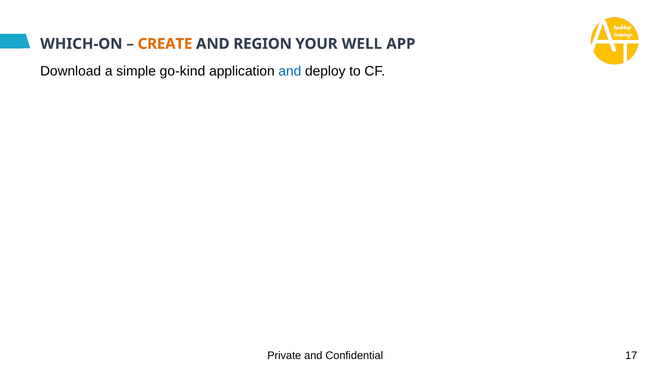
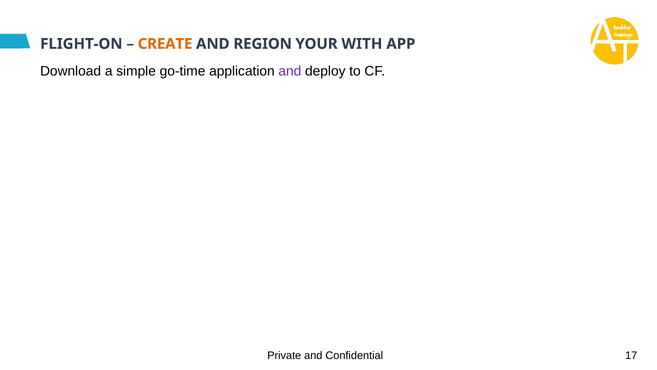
WHICH-ON: WHICH-ON -> FLIGHT-ON
WELL: WELL -> WITH
go-kind: go-kind -> go-time
and at (290, 71) colour: blue -> purple
